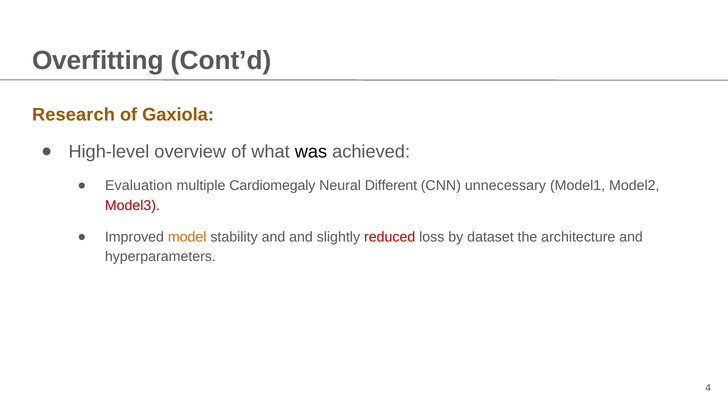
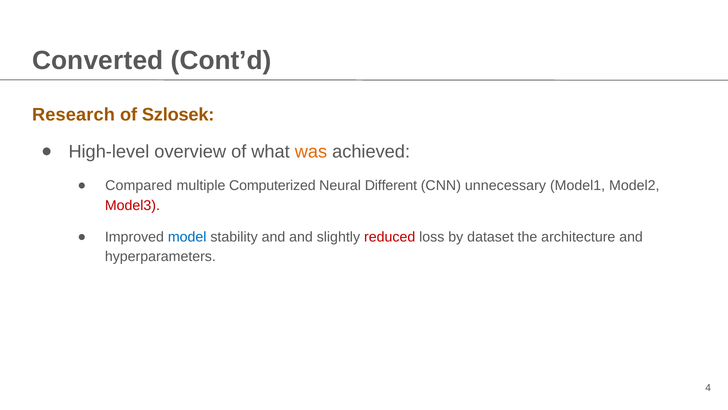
Overfitting: Overfitting -> Converted
Gaxiola: Gaxiola -> Szlosek
was colour: black -> orange
Evaluation: Evaluation -> Compared
Cardiomegaly: Cardiomegaly -> Computerized
model colour: orange -> blue
